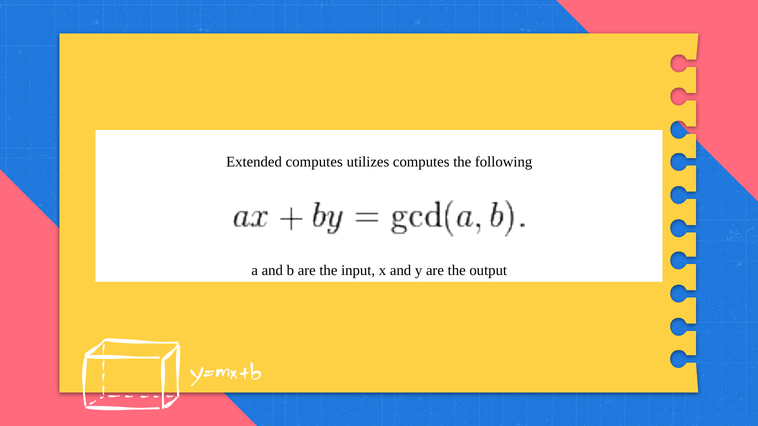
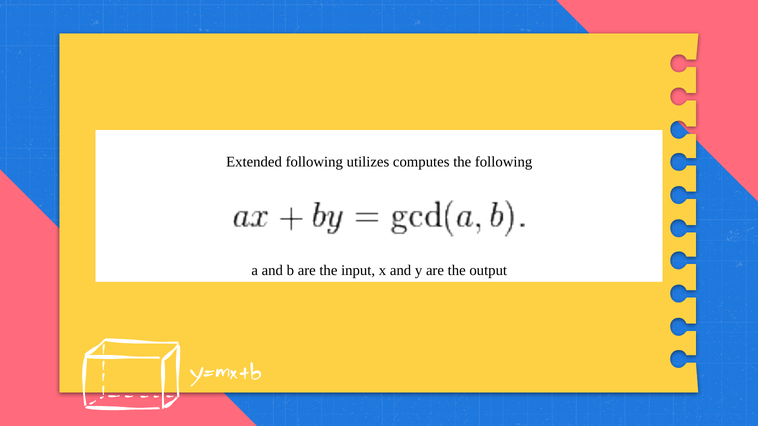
Extended computes: computes -> following
